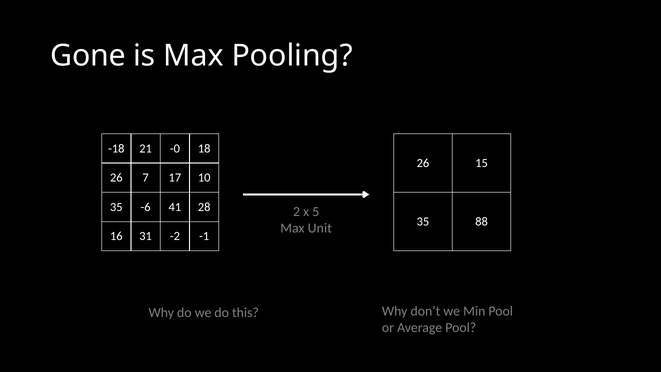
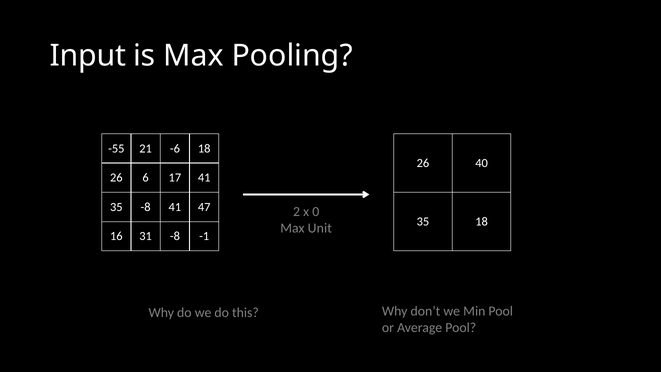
Gone: Gone -> Input
-18: -18 -> -55
-0: -0 -> -6
15: 15 -> 40
7: 7 -> 6
17 10: 10 -> 41
35 -6: -6 -> -8
28: 28 -> 47
5: 5 -> 0
35 88: 88 -> 18
31 -2: -2 -> -8
